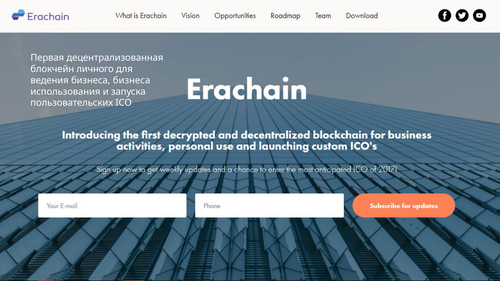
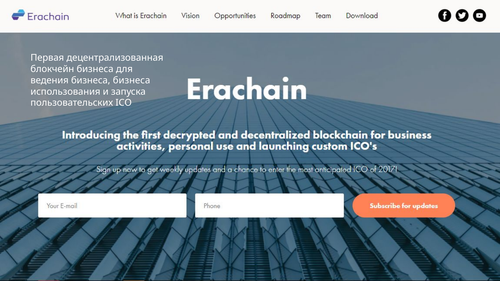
блокчейн личного: личного -> бизнеса
